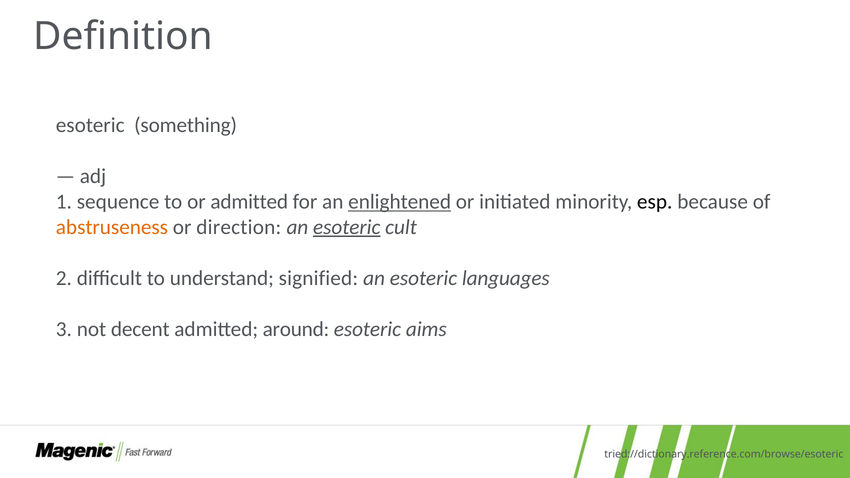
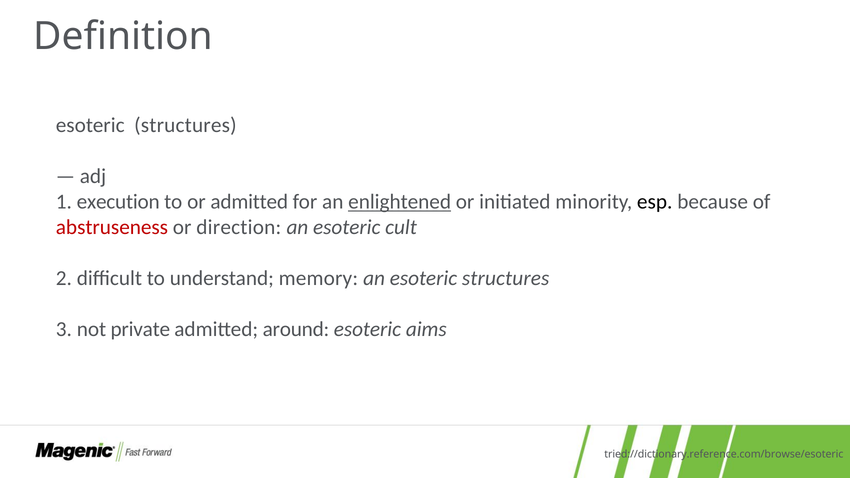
something at (186, 125): something -> structures
sequence: sequence -> execution
abstruseness colour: orange -> red
esoteric at (347, 227) underline: present -> none
signified: signified -> memory
an esoteric languages: languages -> structures
decent: decent -> private
